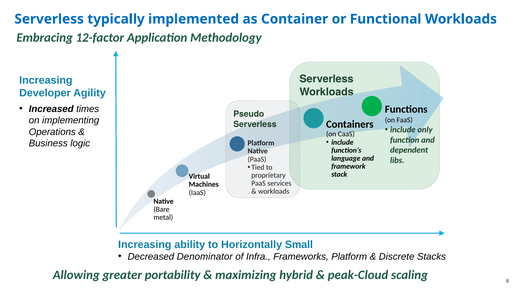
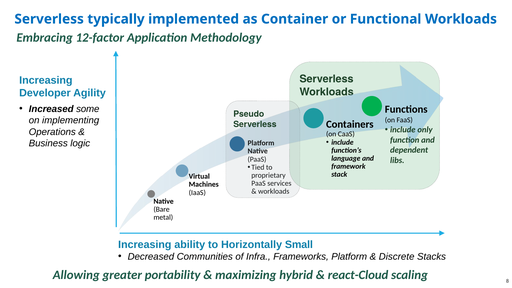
times: times -> some
Denominator: Denominator -> Communities
peak-Cloud: peak-Cloud -> react-Cloud
